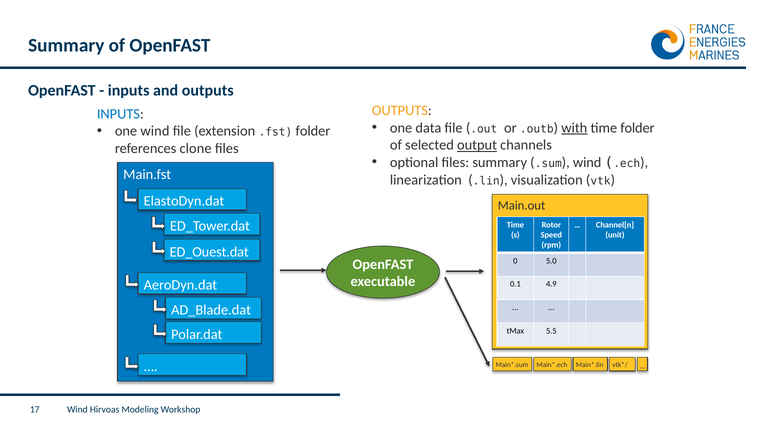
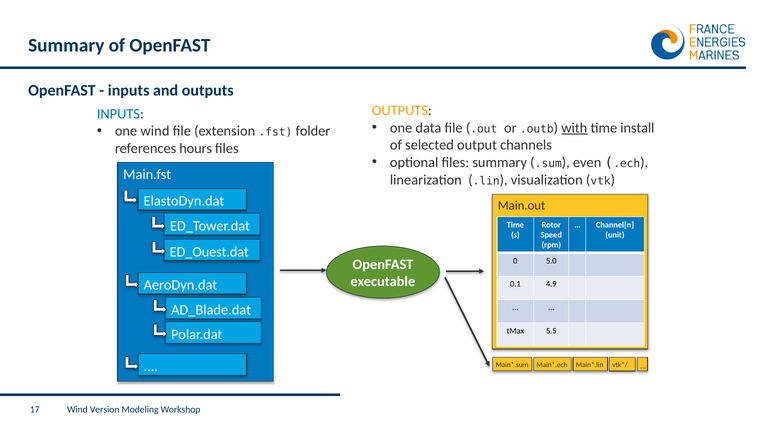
time folder: folder -> install
output underline: present -> none
clone: clone -> hours
wind at (587, 162): wind -> even
Hirvoas: Hirvoas -> Version
